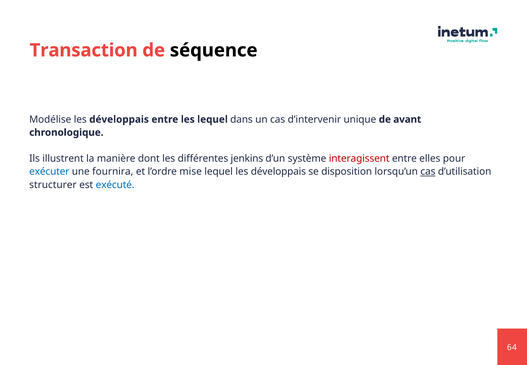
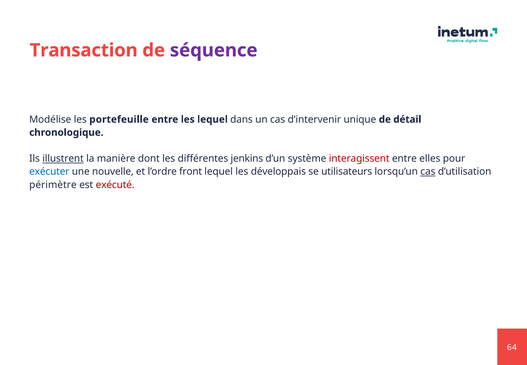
séquence colour: black -> purple
Modélise les développais: développais -> portefeuille
avant: avant -> détail
illustrent underline: none -> present
fournira: fournira -> nouvelle
mise: mise -> front
disposition: disposition -> utilisateurs
structurer: structurer -> périmètre
exécuté colour: blue -> red
